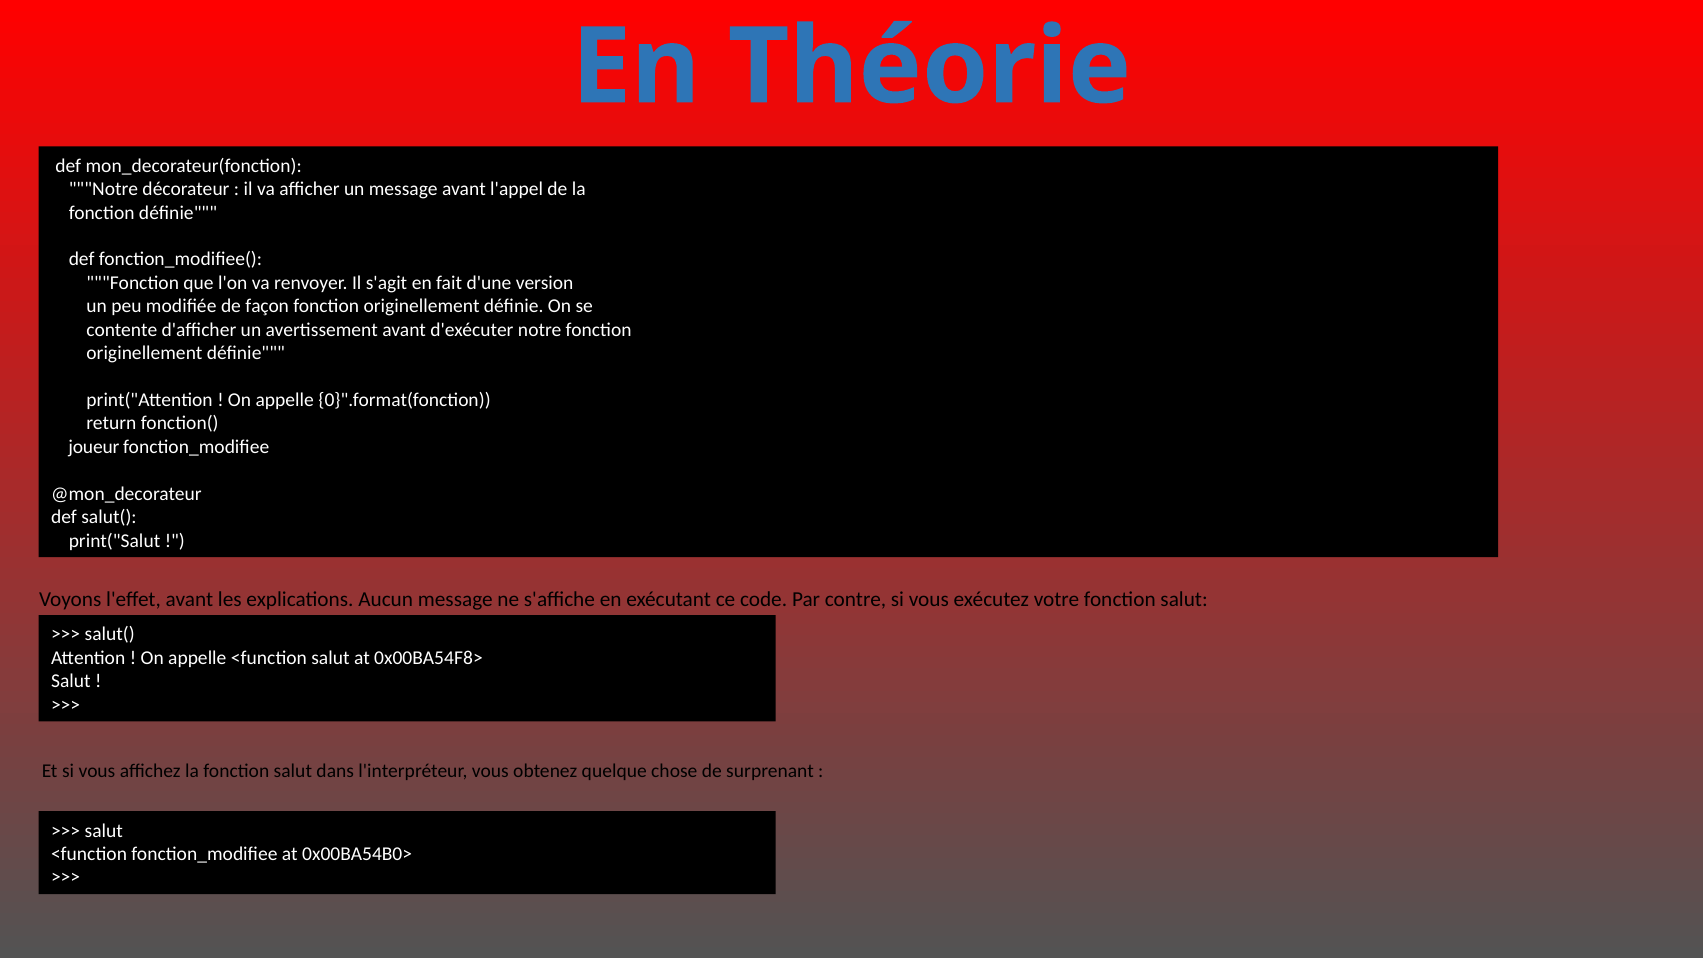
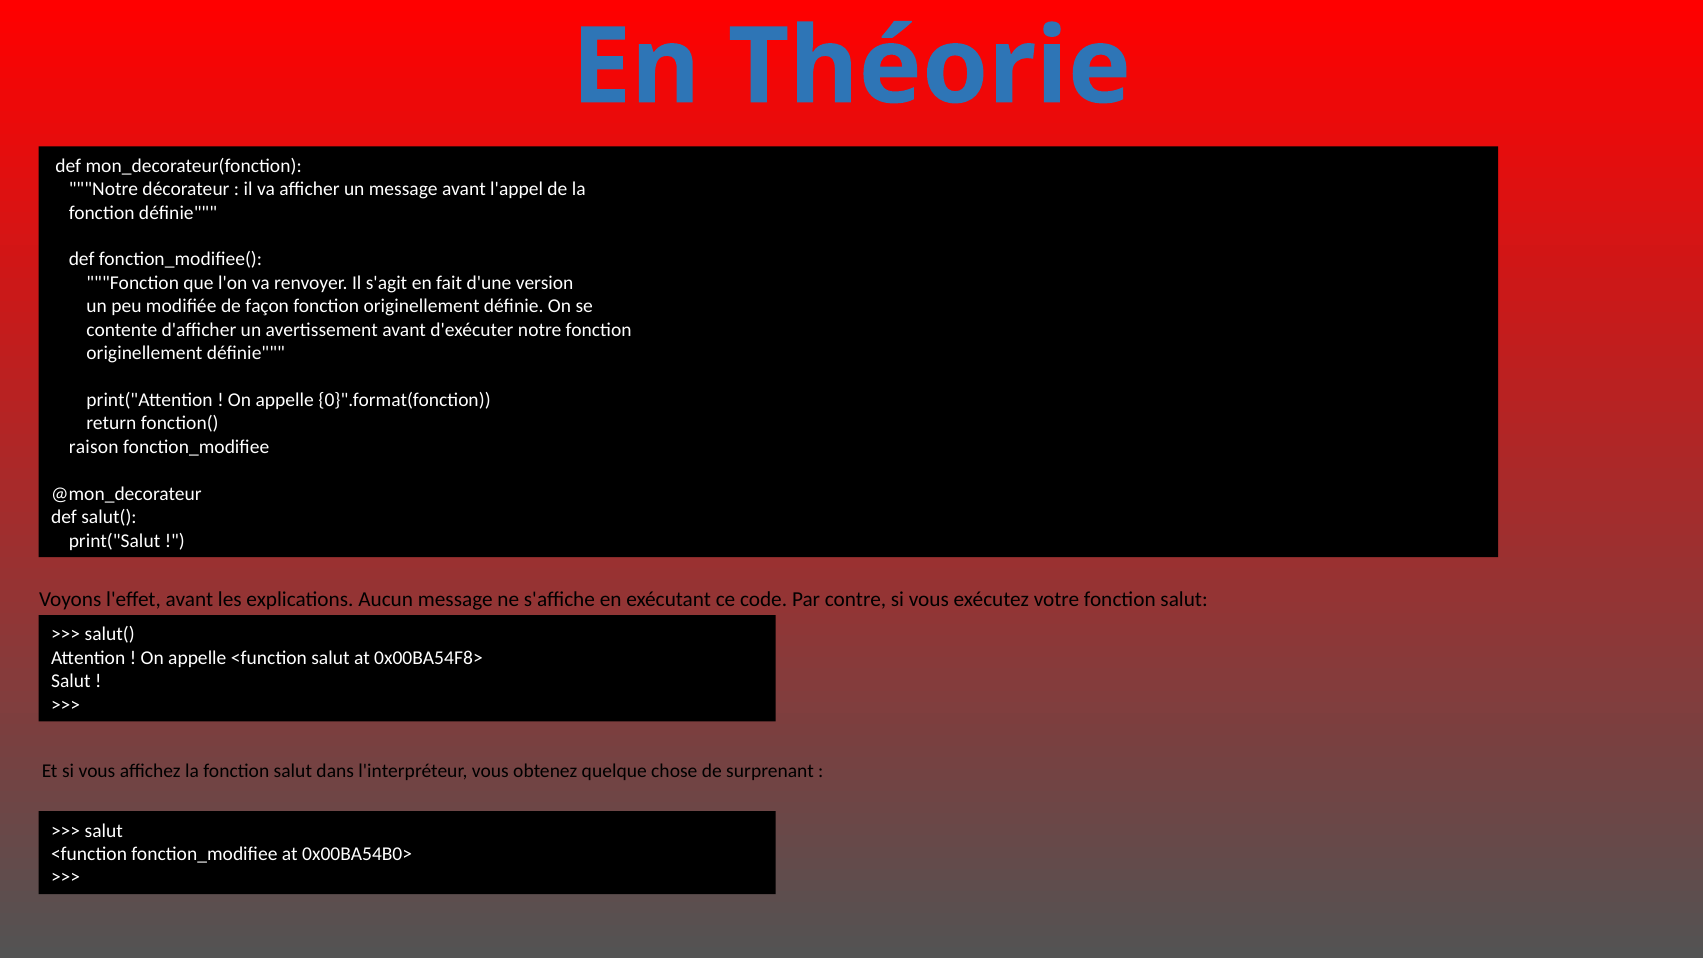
joueur: joueur -> raison
